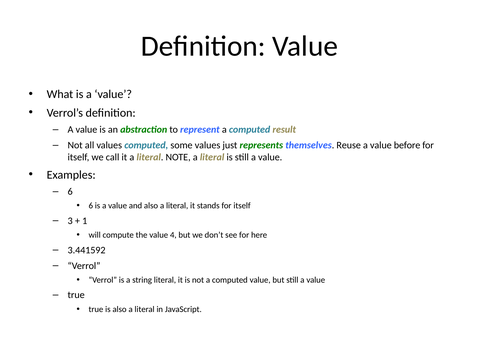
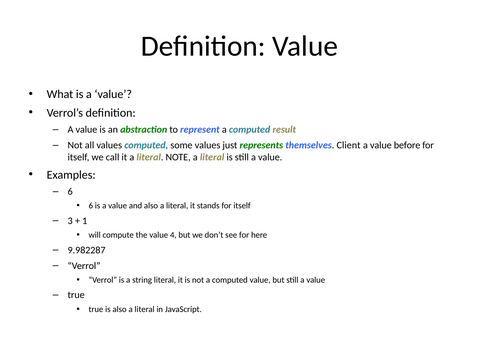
Reuse: Reuse -> Client
3.441592: 3.441592 -> 9.982287
